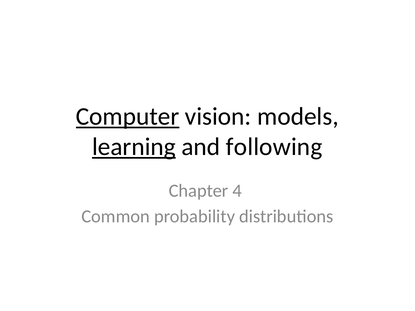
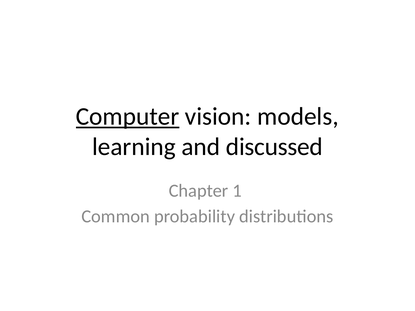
learning underline: present -> none
following: following -> discussed
4: 4 -> 1
